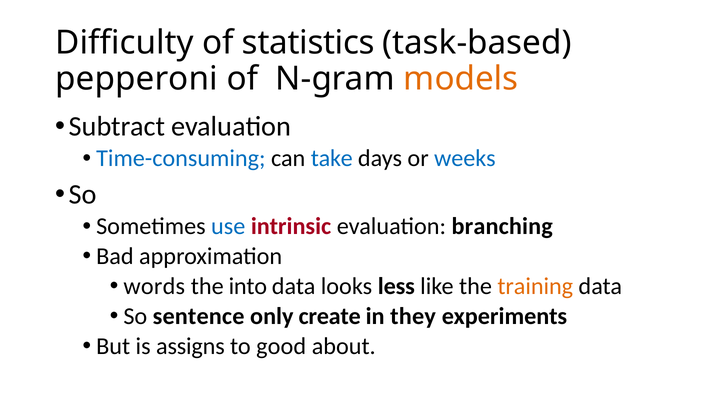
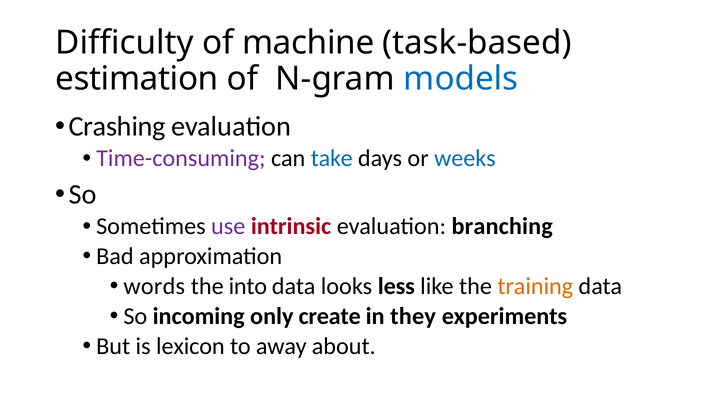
statistics: statistics -> machine
pepperoni: pepperoni -> estimation
models colour: orange -> blue
Subtract: Subtract -> Crashing
Time-consuming colour: blue -> purple
use colour: blue -> purple
sentence: sentence -> incoming
assigns: assigns -> lexicon
good: good -> away
